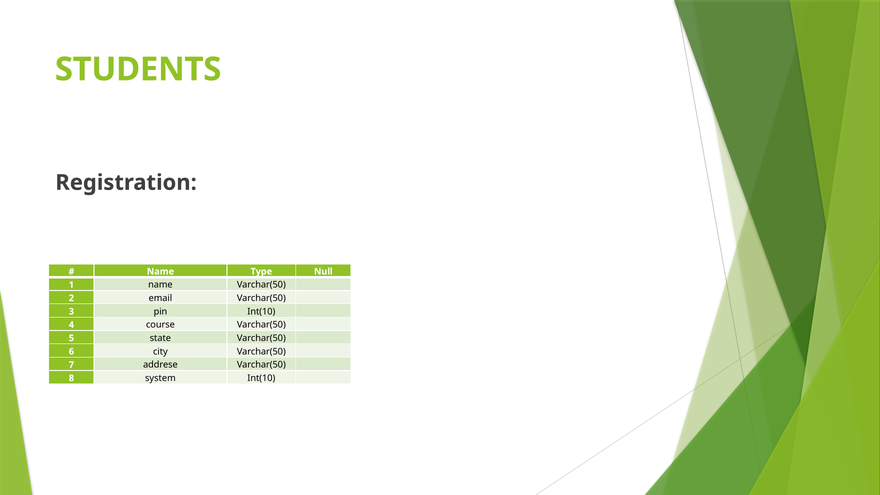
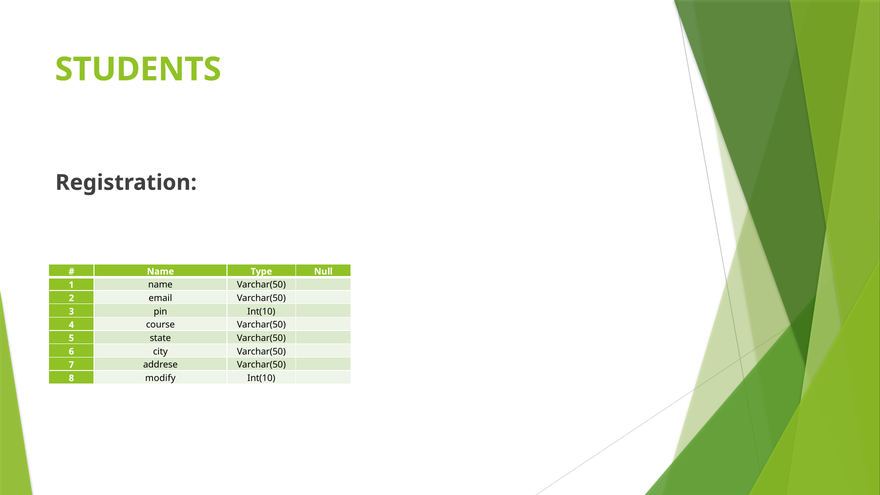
system: system -> modify
